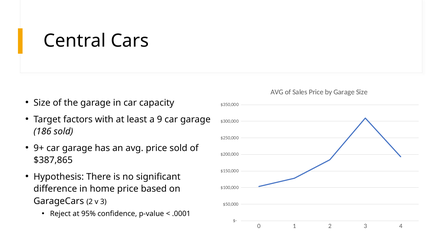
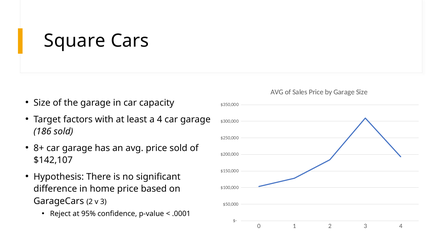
Central: Central -> Square
a 9: 9 -> 4
9+: 9+ -> 8+
$387,865: $387,865 -> $142,107
